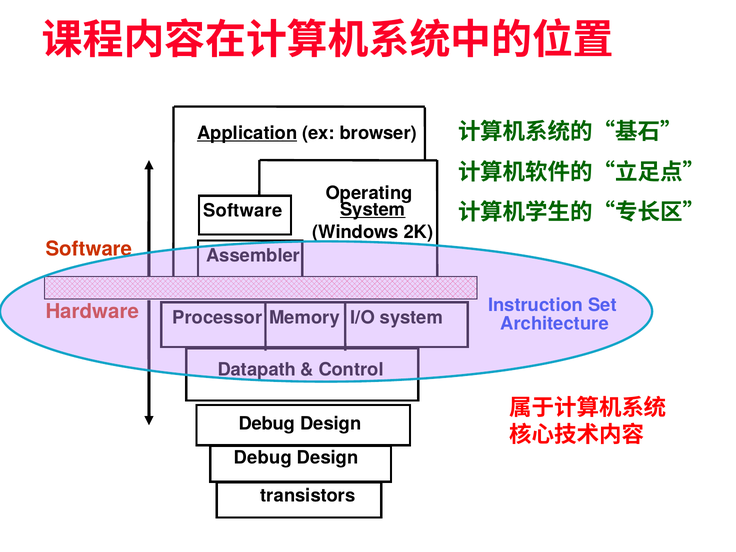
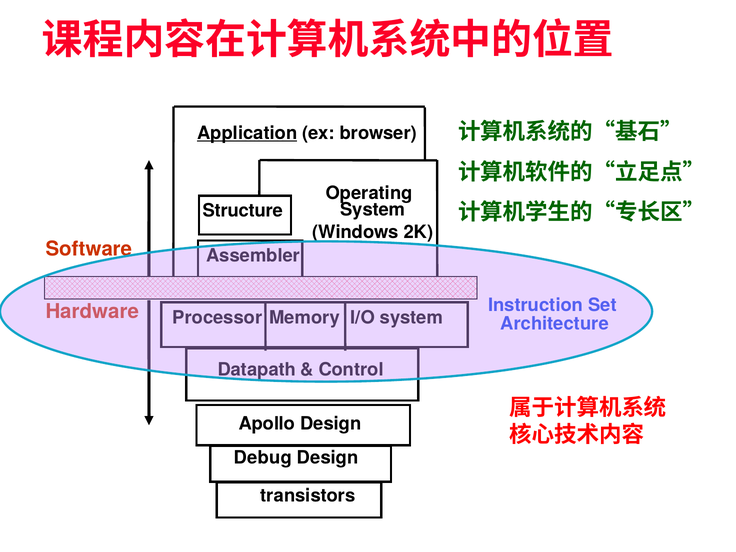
System at (373, 210) underline: present -> none
Software at (243, 211): Software -> Structure
Debug at (267, 424): Debug -> Apollo
